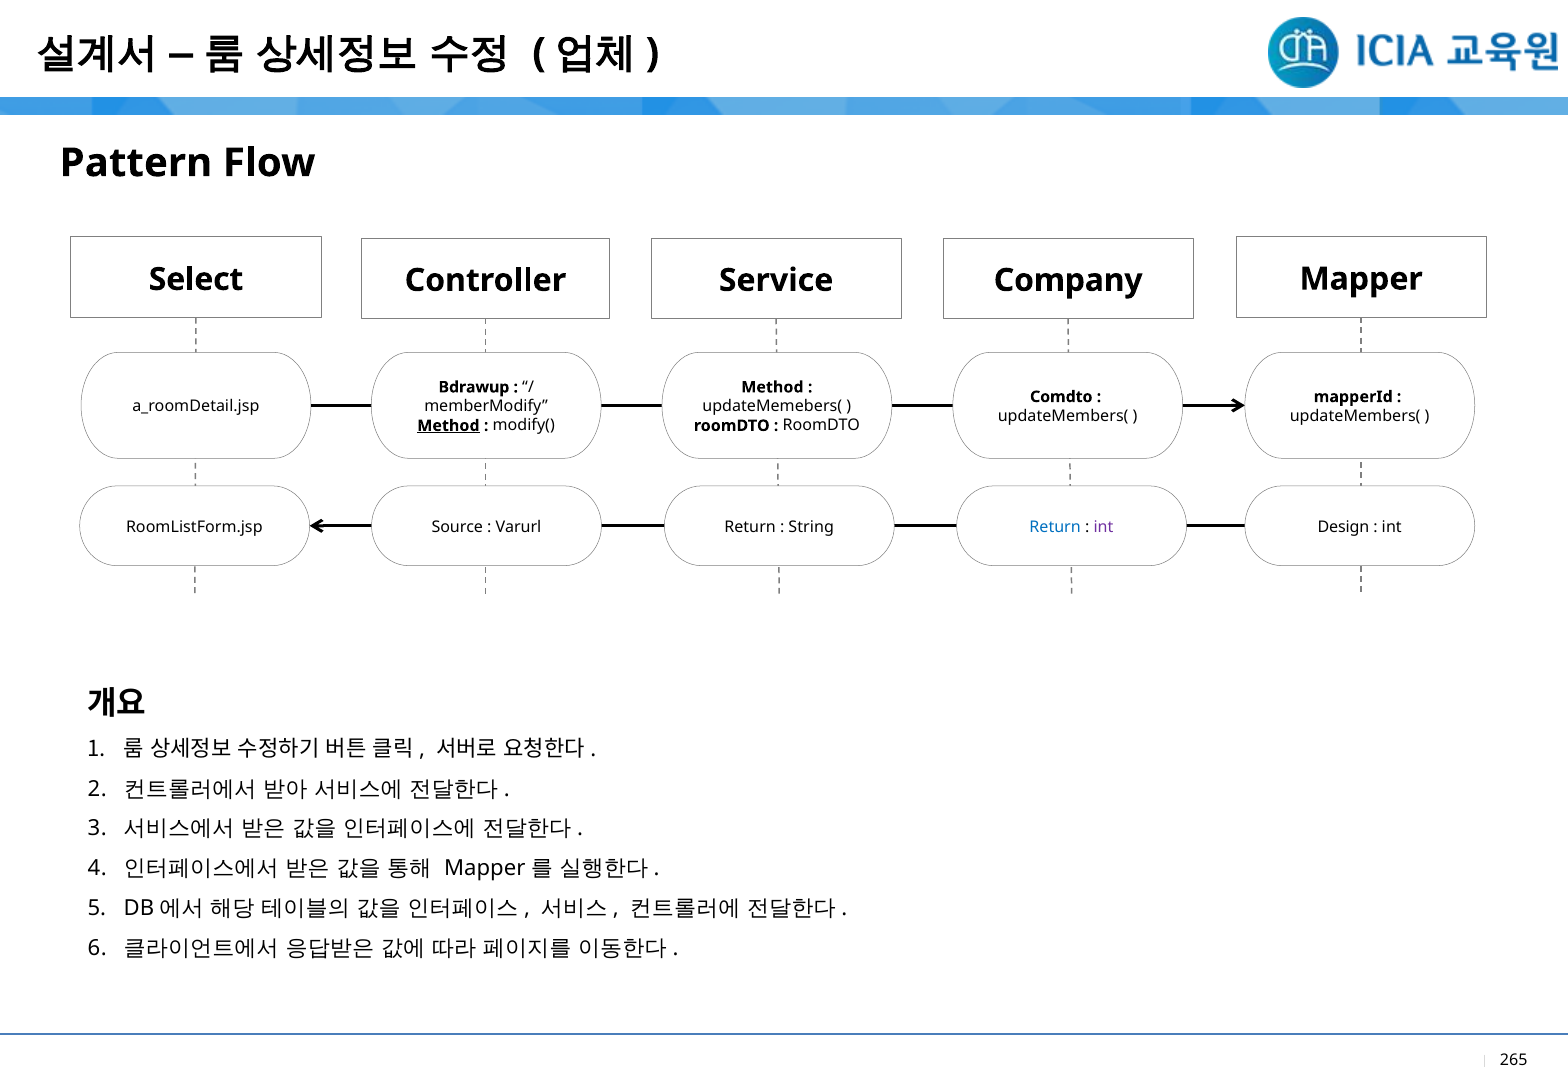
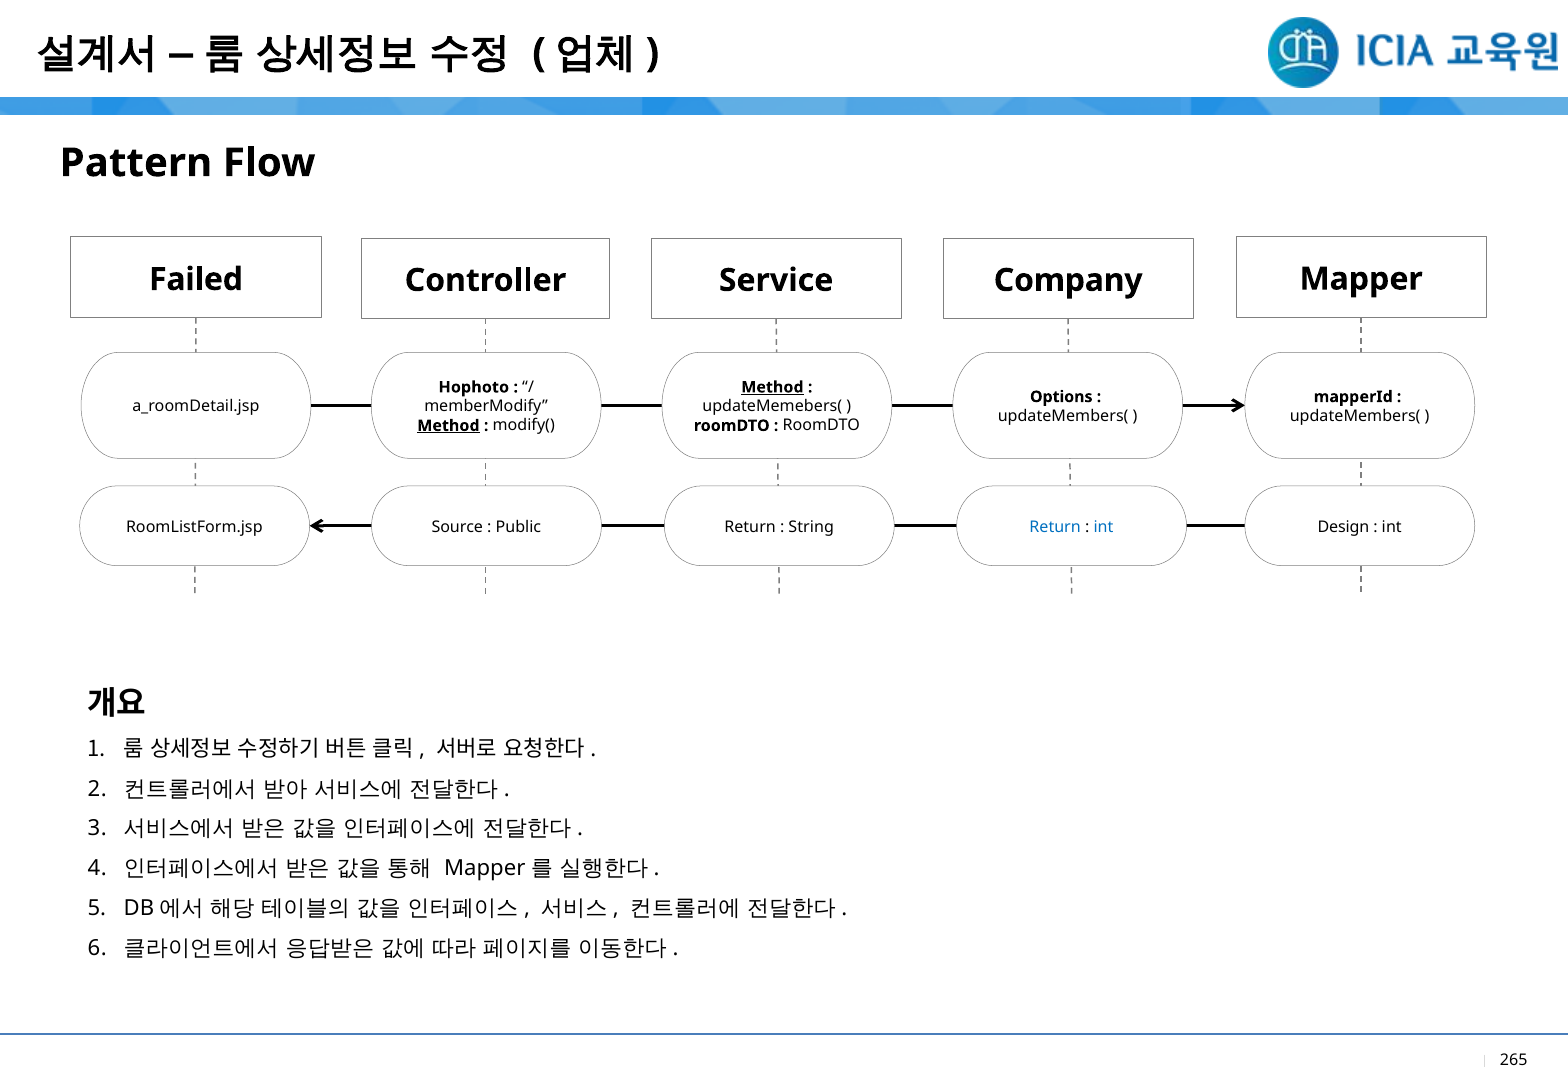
Select: Select -> Failed
Bdrawup: Bdrawup -> Hophoto
Method at (772, 387) underline: none -> present
Comdto: Comdto -> Options
Varurl: Varurl -> Public
int at (1103, 527) colour: purple -> blue
